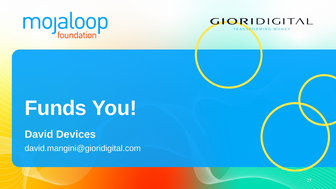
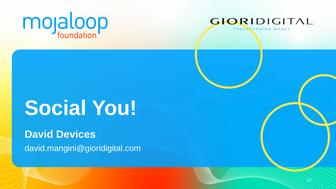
Funds: Funds -> Social
